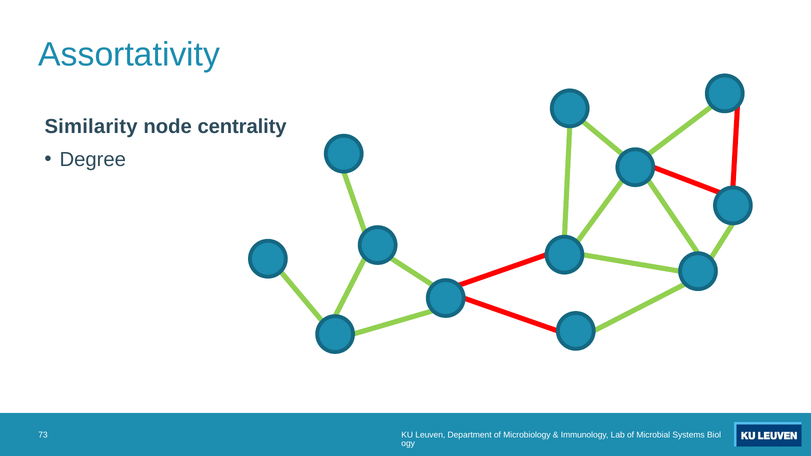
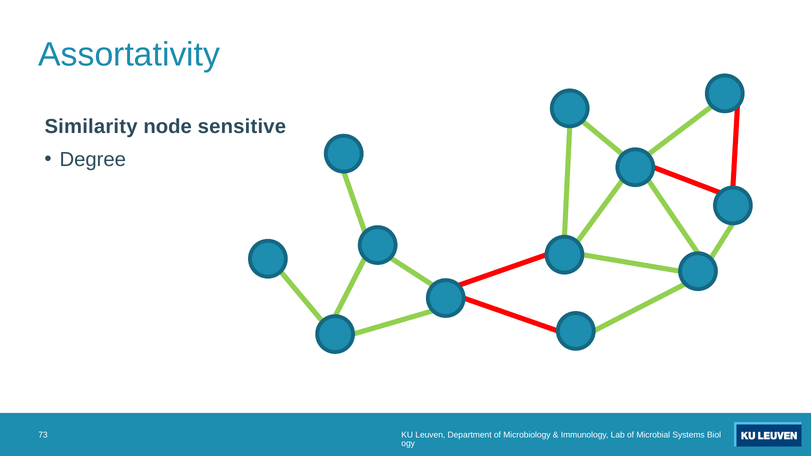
centrality: centrality -> sensitive
